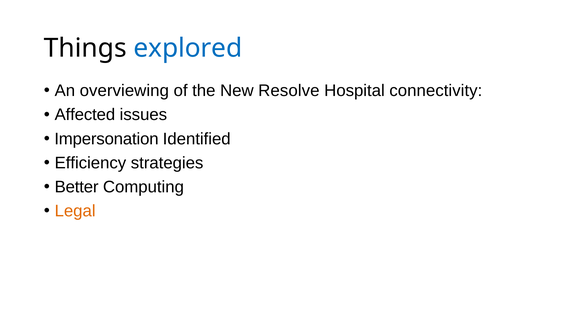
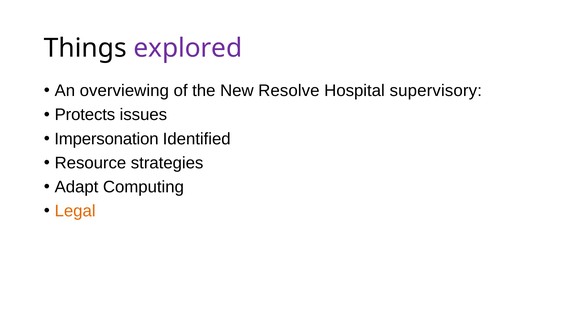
explored colour: blue -> purple
connectivity: connectivity -> supervisory
Affected: Affected -> Protects
Efficiency: Efficiency -> Resource
Better: Better -> Adapt
